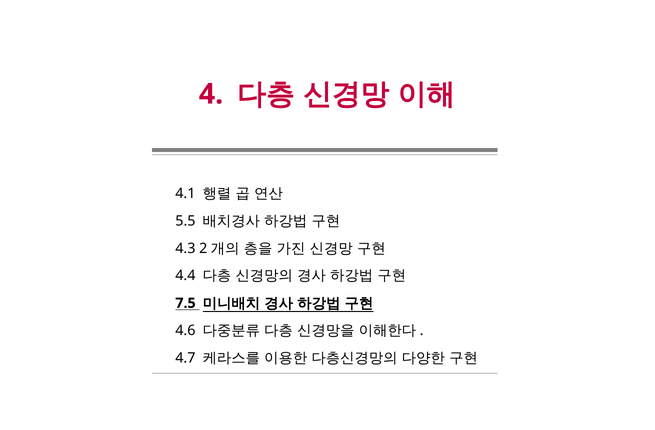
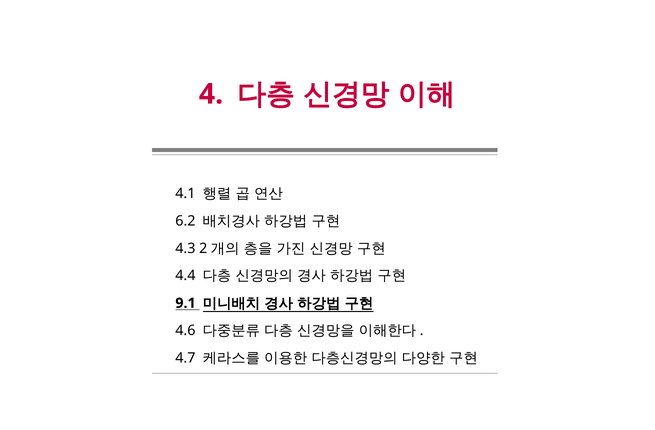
5.5: 5.5 -> 6.2
7.5: 7.5 -> 9.1
